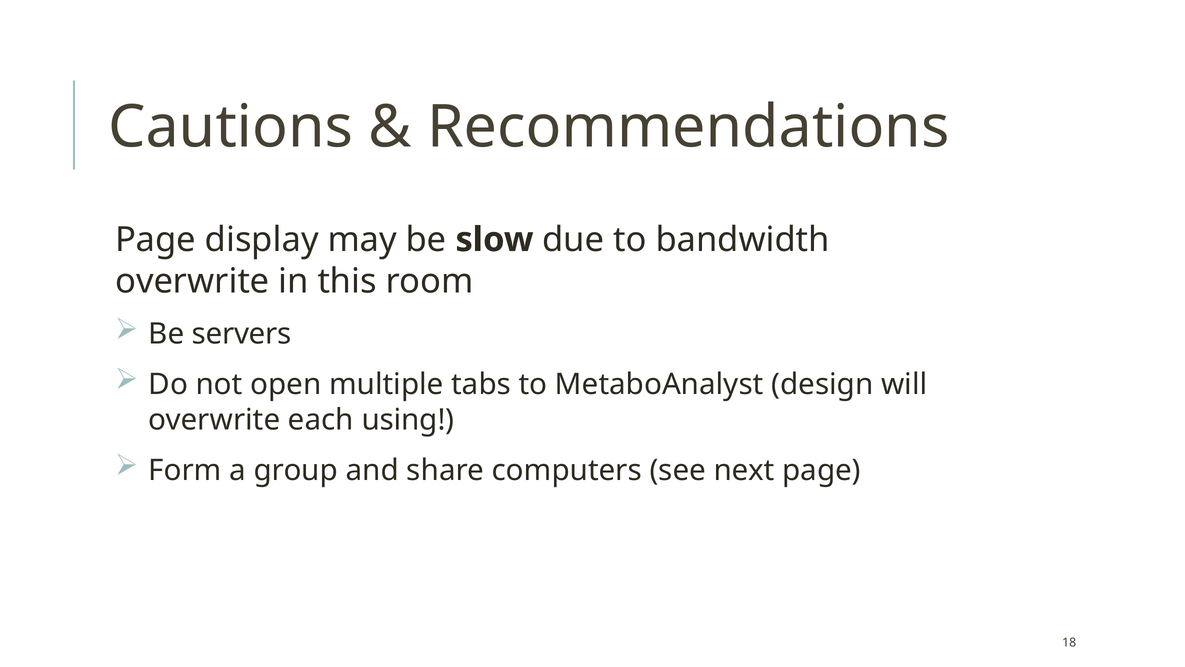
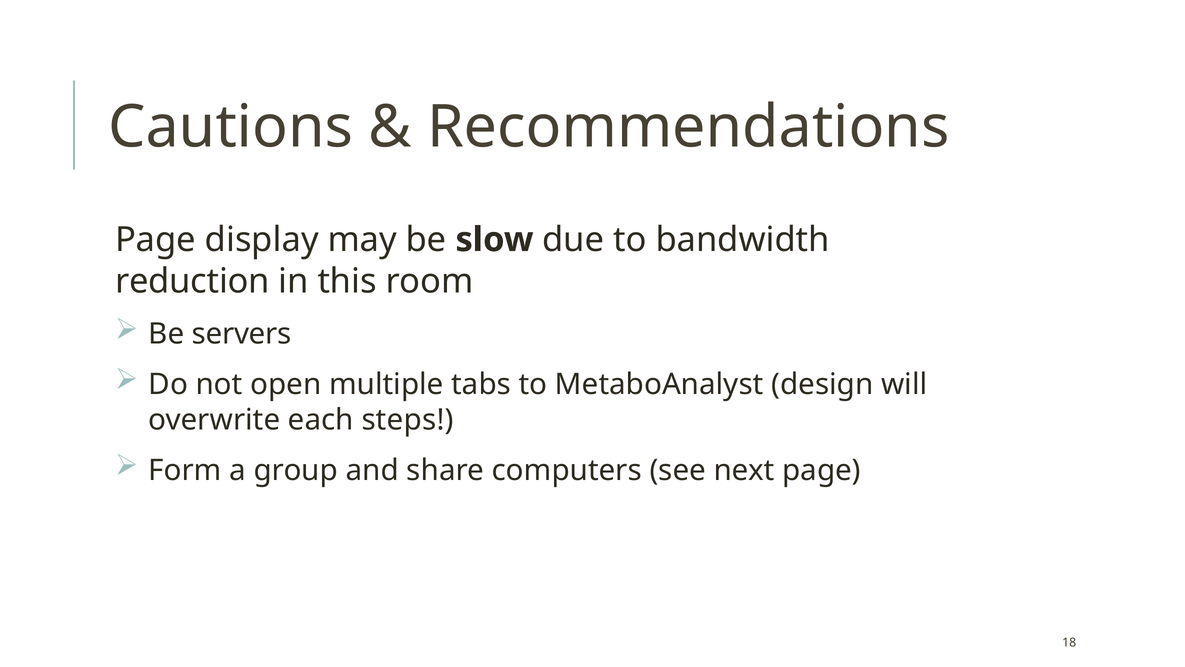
overwrite at (192, 281): overwrite -> reduction
using: using -> steps
